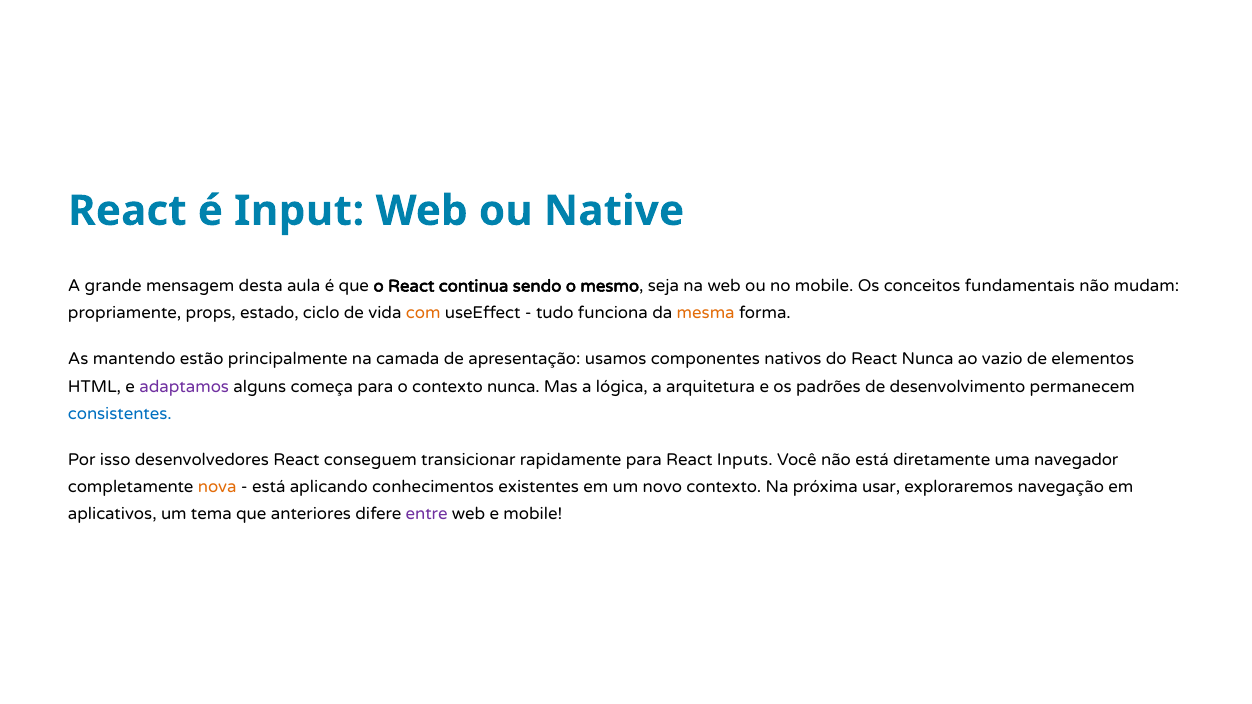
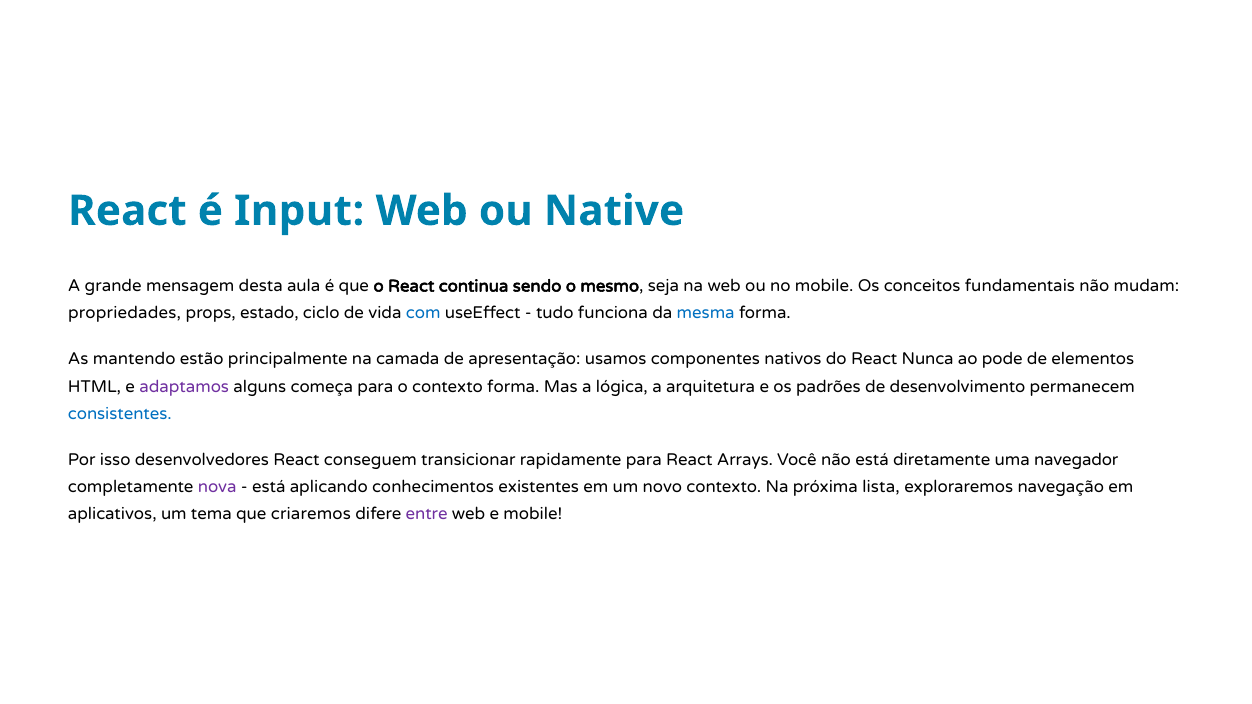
propriamente: propriamente -> propriedades
com colour: orange -> blue
mesma colour: orange -> blue
vazio: vazio -> pode
contexto nunca: nunca -> forma
Inputs: Inputs -> Arrays
nova colour: orange -> purple
usar: usar -> lista
anteriores: anteriores -> criaremos
